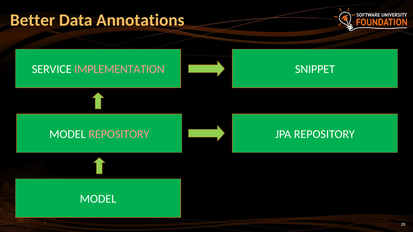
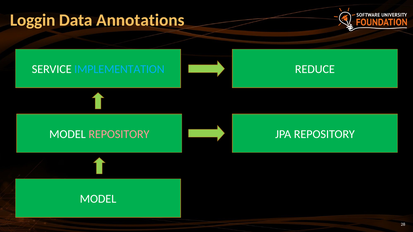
Better: Better -> Loggin
IMPLEMENTATION colour: pink -> light blue
SNIPPET: SNIPPET -> REDUCE
